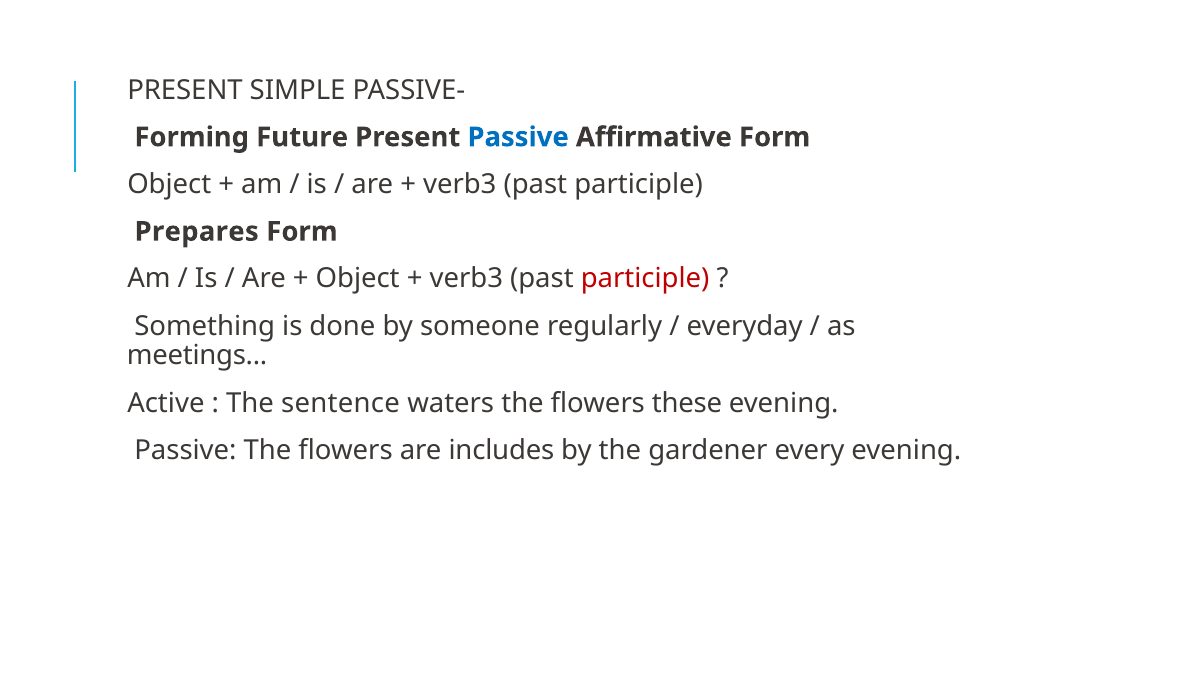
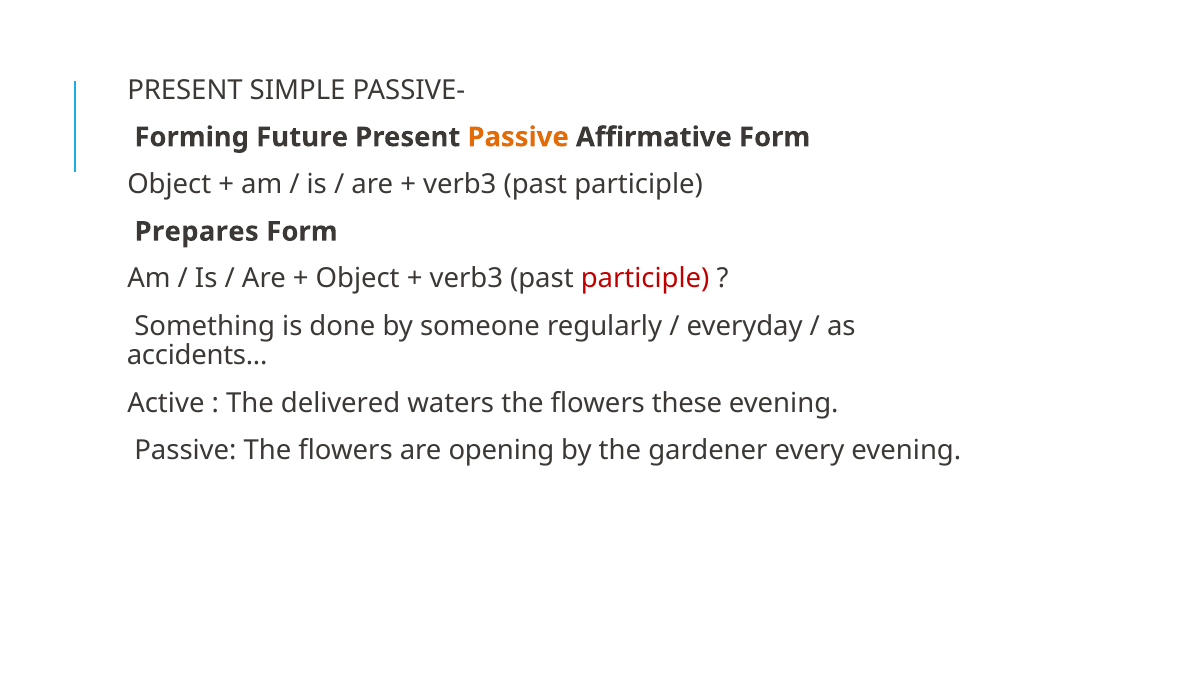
Passive at (518, 137) colour: blue -> orange
meetings: meetings -> accidents
sentence: sentence -> delivered
includes: includes -> opening
